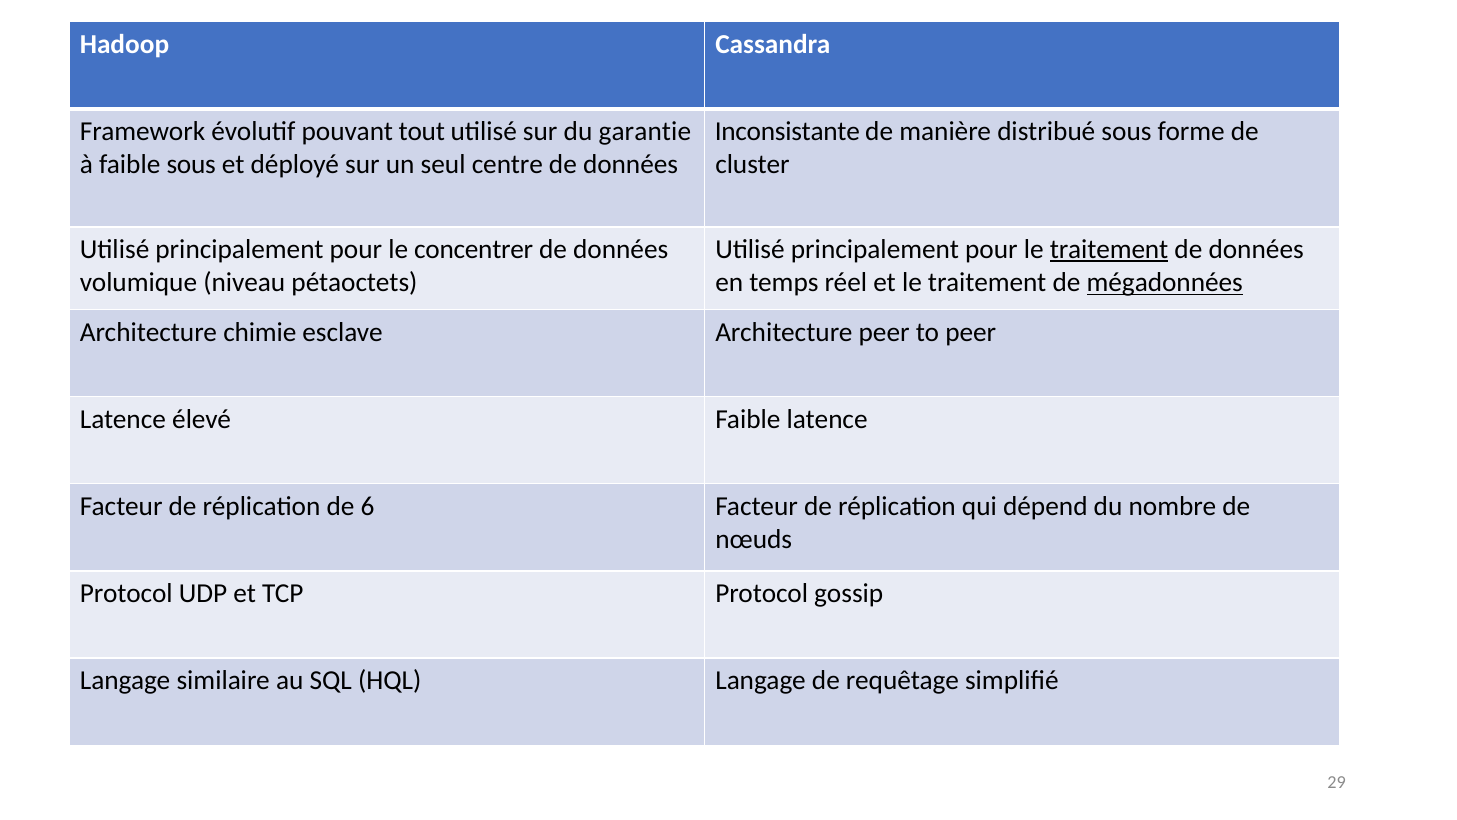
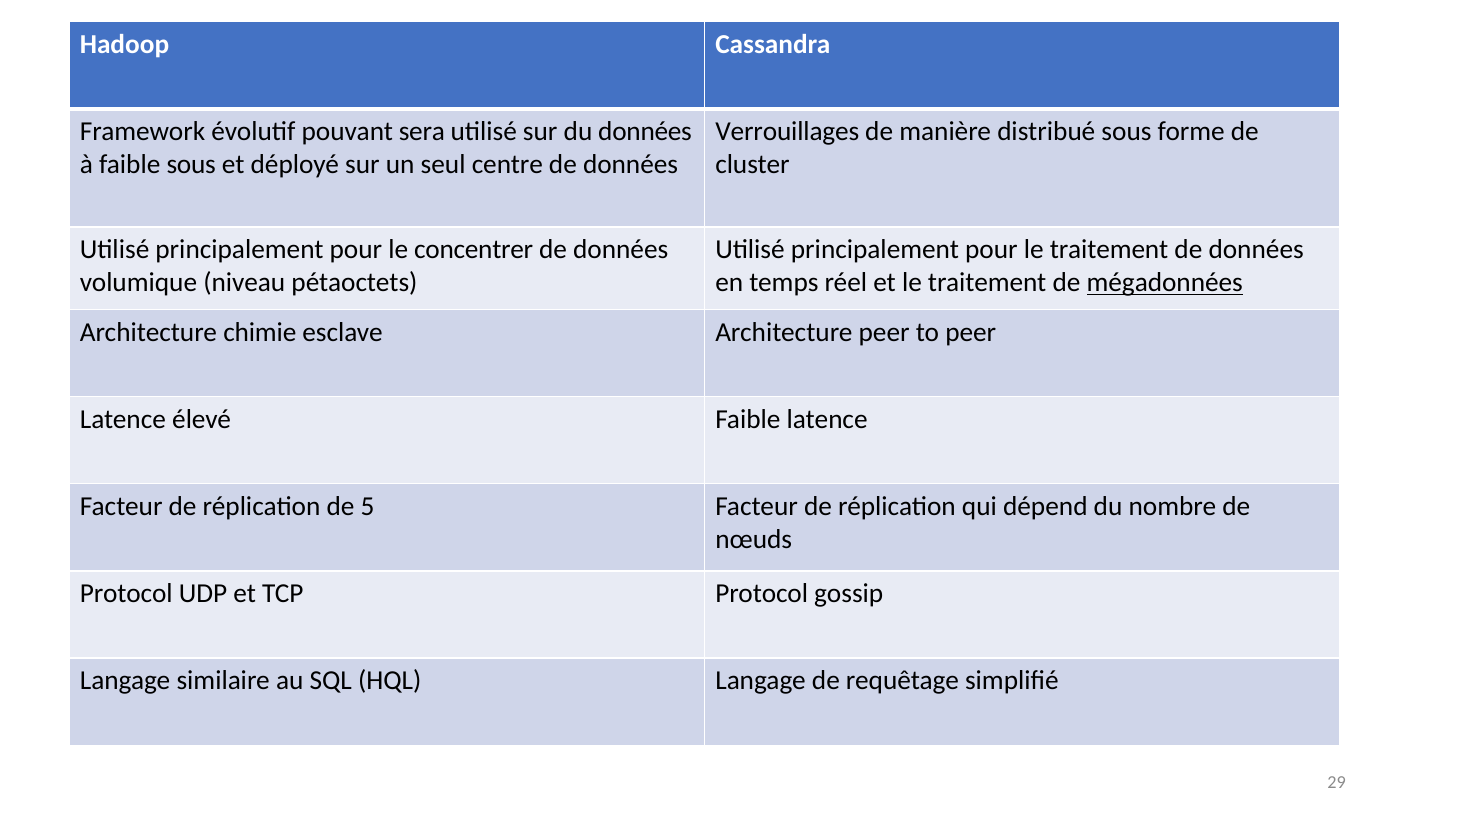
tout: tout -> sera
du garantie: garantie -> données
Inconsistante: Inconsistante -> Verrouillages
traitement at (1109, 249) underline: present -> none
6: 6 -> 5
